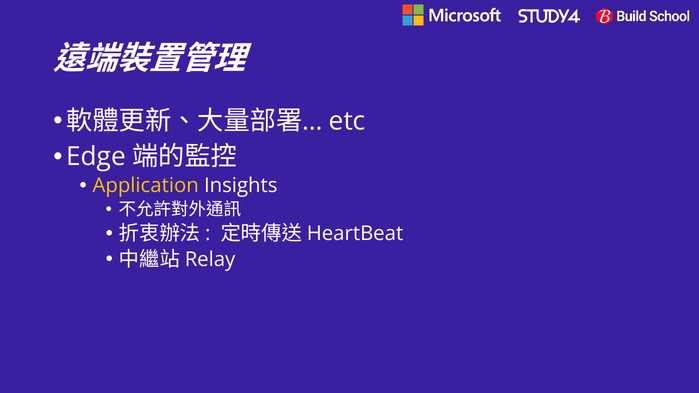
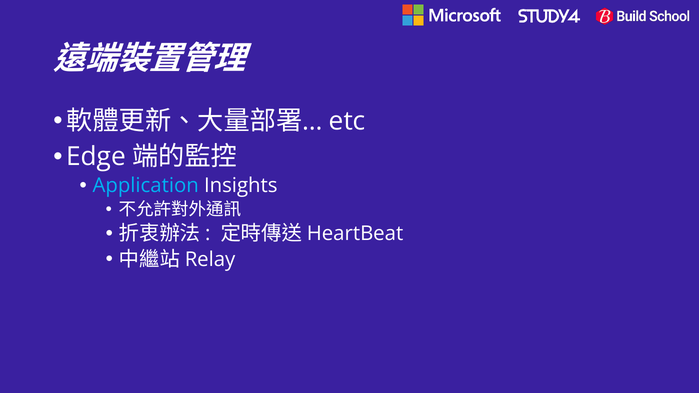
Application colour: yellow -> light blue
